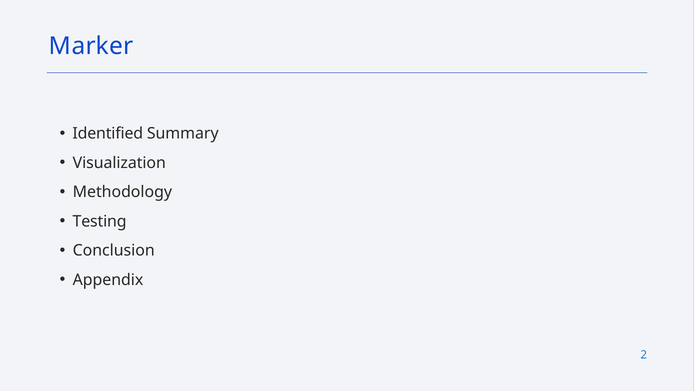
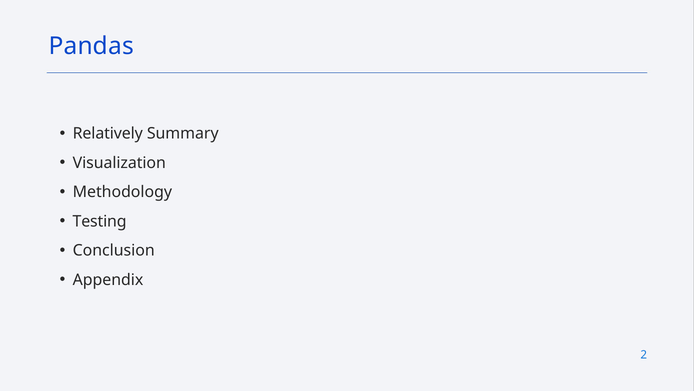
Marker: Marker -> Pandas
Identified: Identified -> Relatively
